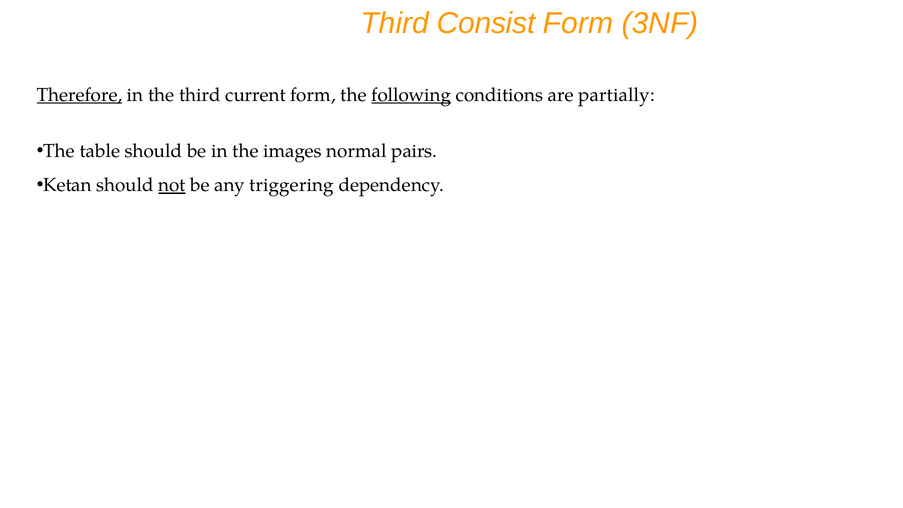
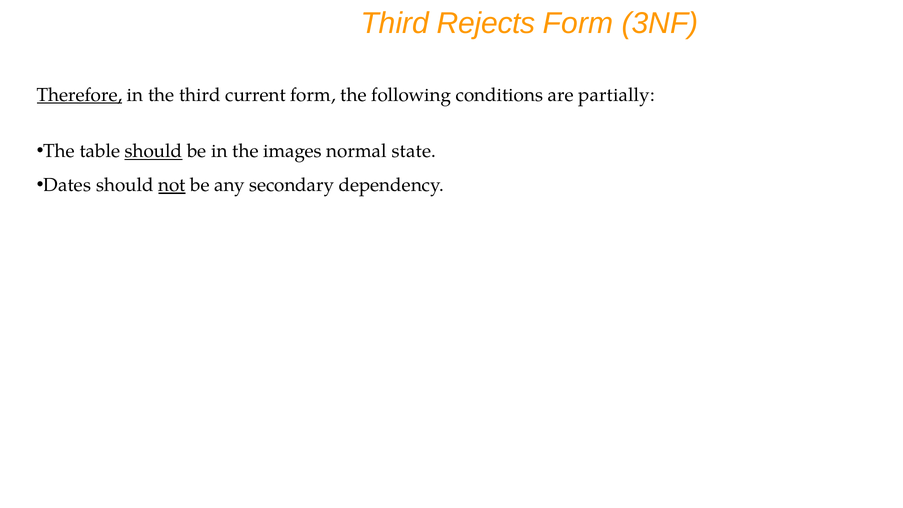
Consist: Consist -> Rejects
following underline: present -> none
should at (154, 151) underline: none -> present
pairs: pairs -> state
Ketan: Ketan -> Dates
triggering: triggering -> secondary
